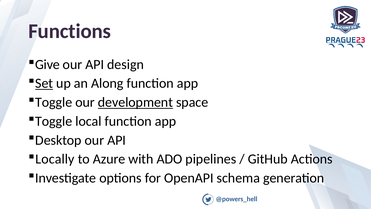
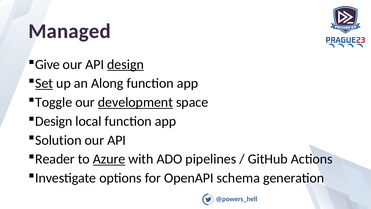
Functions: Functions -> Managed
design at (126, 64) underline: none -> present
Toggle at (54, 121): Toggle -> Design
Desktop: Desktop -> Solution
Locally: Locally -> Reader
Azure underline: none -> present
